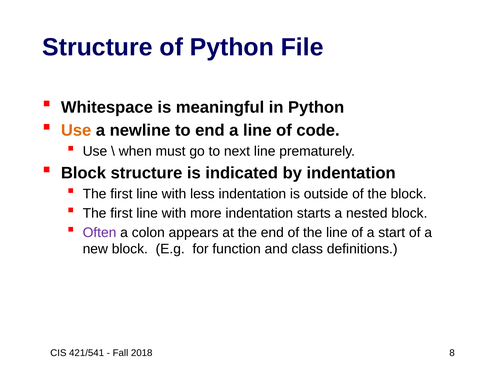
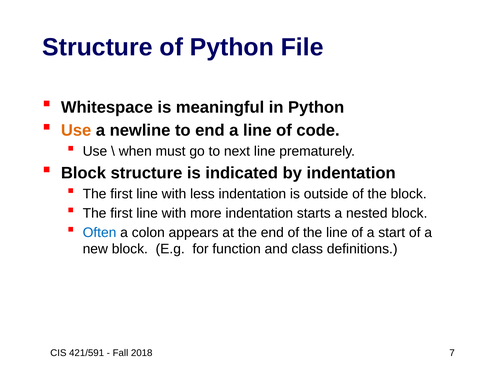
Often colour: purple -> blue
421/541: 421/541 -> 421/591
8: 8 -> 7
